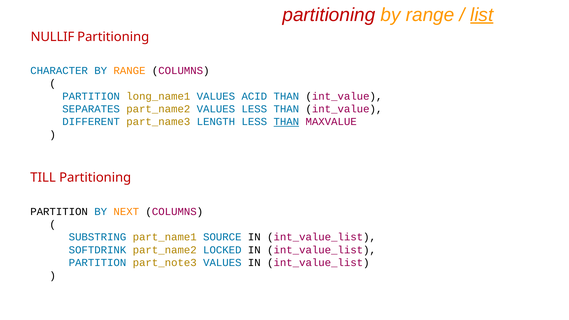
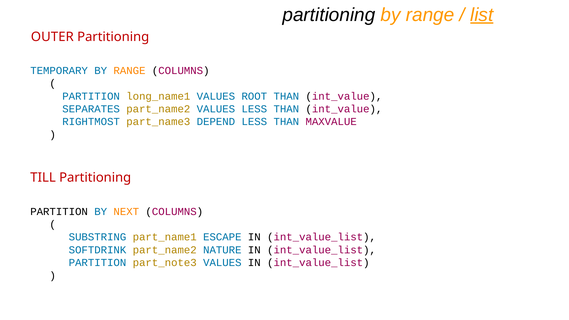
partitioning at (329, 15) colour: red -> black
NULLIF: NULLIF -> OUTER
CHARACTER: CHARACTER -> TEMPORARY
ACID: ACID -> ROOT
DIFFERENT: DIFFERENT -> RIGHTMOST
LENGTH: LENGTH -> DEPEND
THAN at (286, 122) underline: present -> none
SOURCE: SOURCE -> ESCAPE
LOCKED: LOCKED -> NATURE
